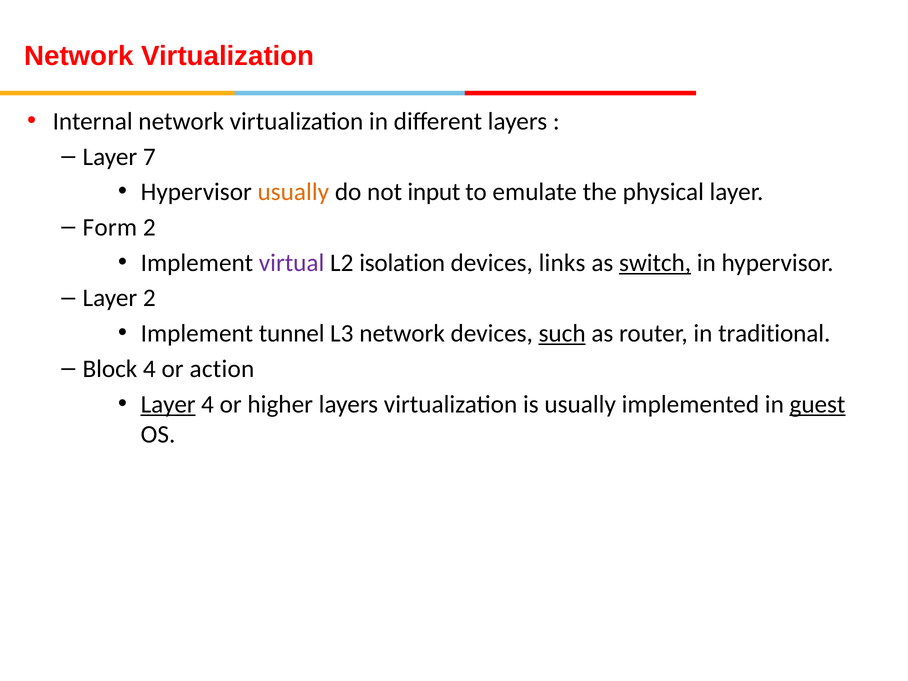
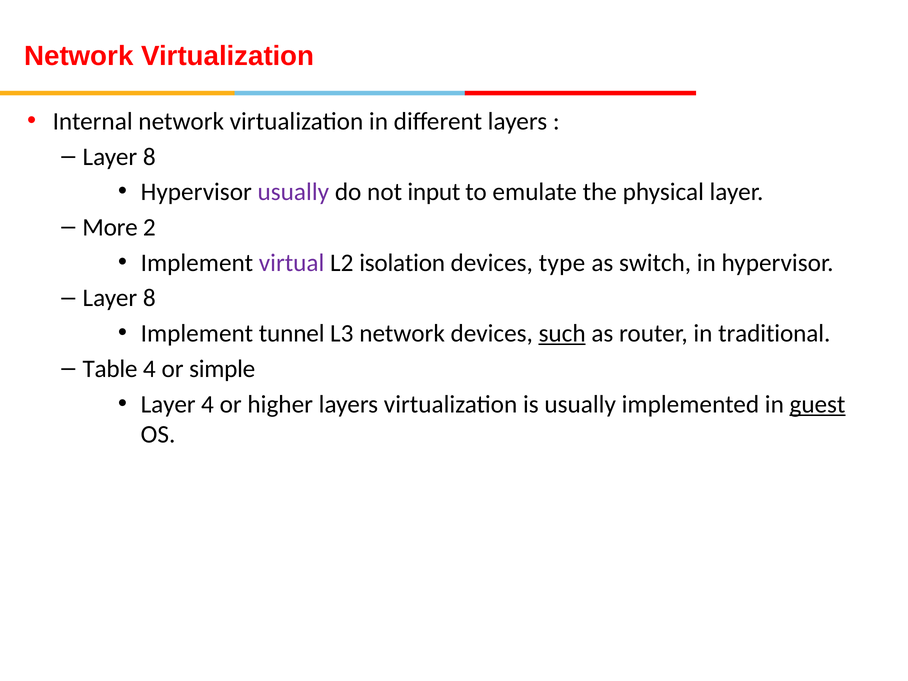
7 at (149, 157): 7 -> 8
usually at (293, 192) colour: orange -> purple
Form: Form -> More
links: links -> type
switch underline: present -> none
2 at (149, 298): 2 -> 8
Block: Block -> Table
action: action -> simple
Layer at (168, 404) underline: present -> none
